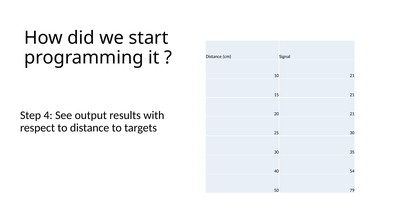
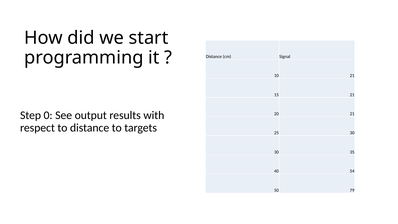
4: 4 -> 0
